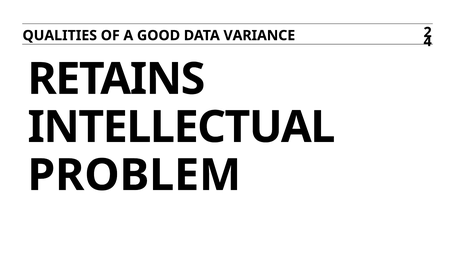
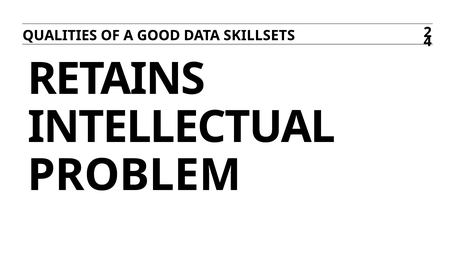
VARIANCE: VARIANCE -> SKILLSETS
